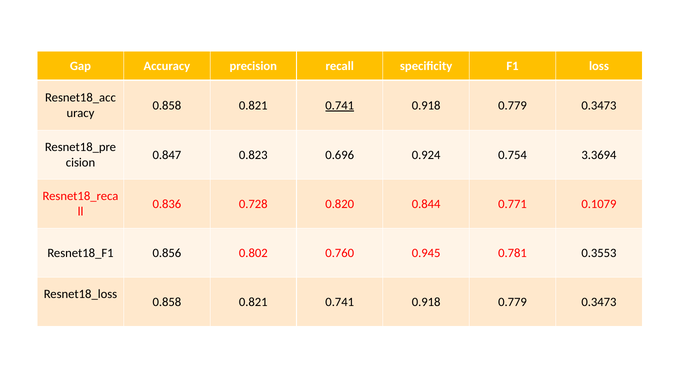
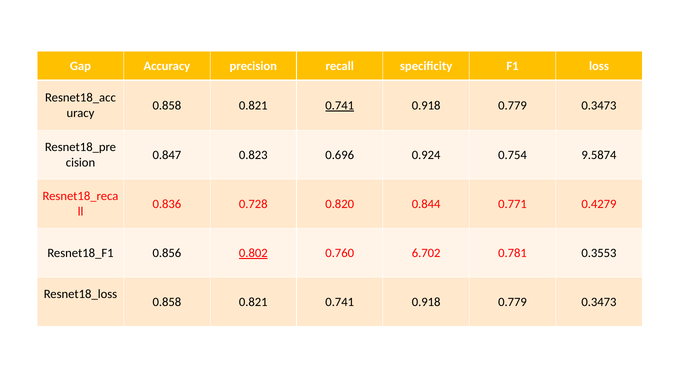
3.3694: 3.3694 -> 9.5874
0.1079: 0.1079 -> 0.4279
0.802 underline: none -> present
0.945: 0.945 -> 6.702
